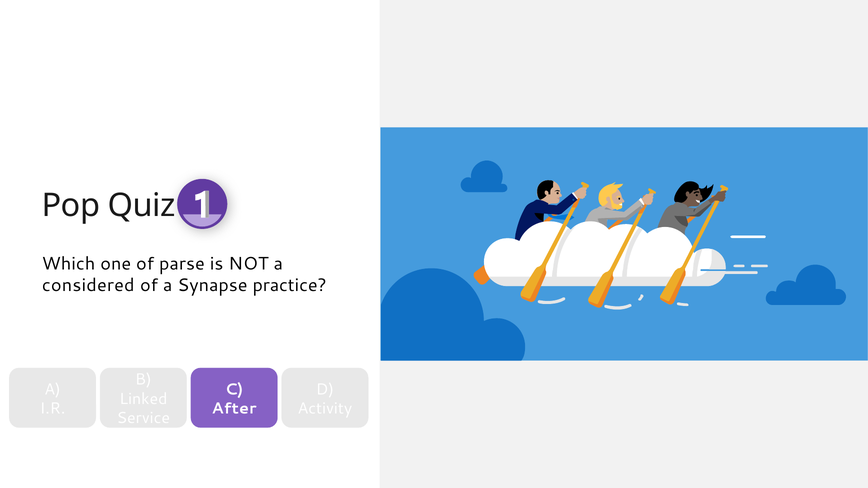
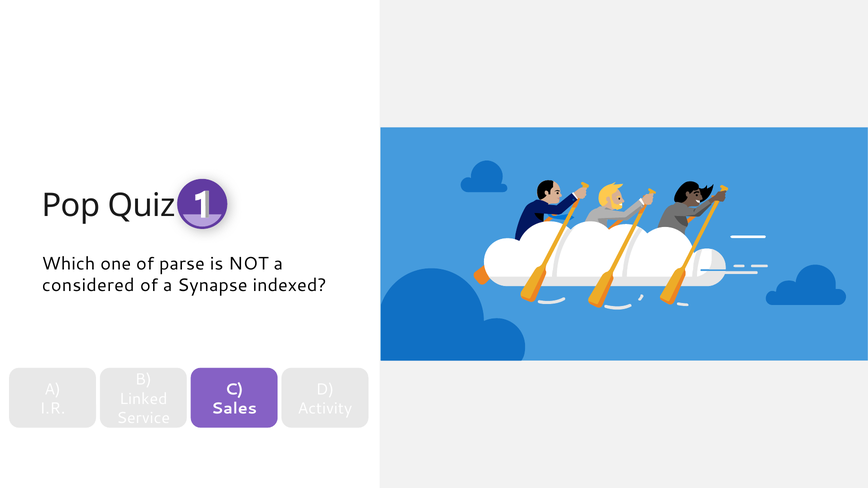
practice: practice -> indexed
After: After -> Sales
